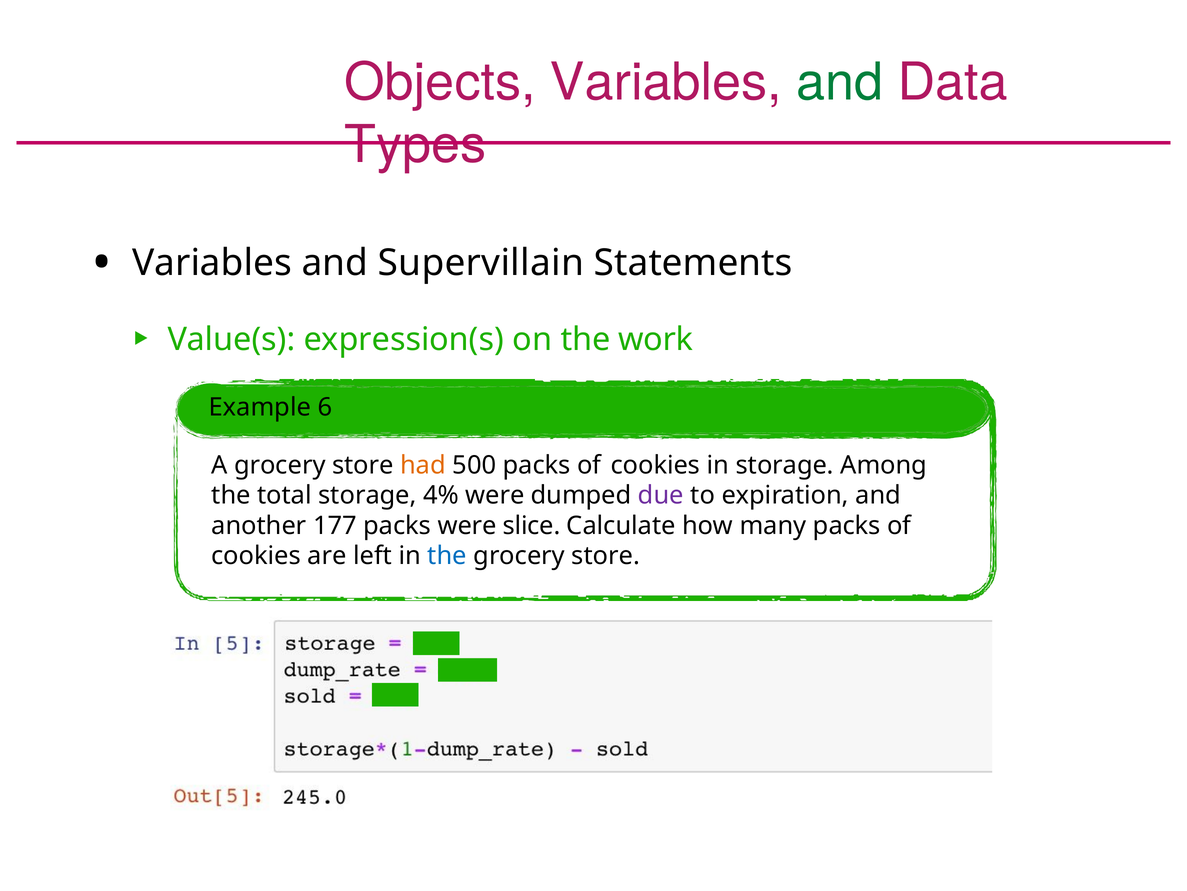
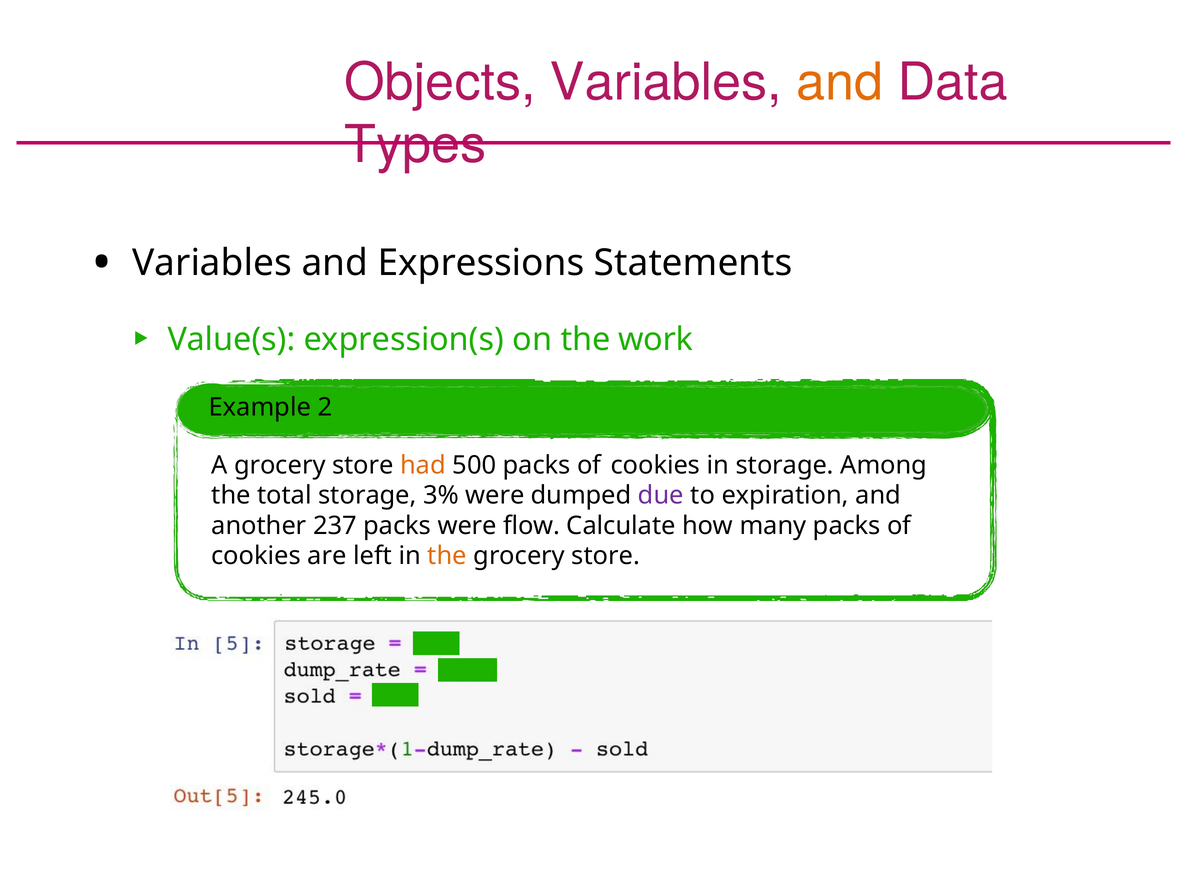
and at (840, 82) colour: green -> orange
Supervillain: Supervillain -> Expressions
6: 6 -> 2
4%: 4% -> 3%
177: 177 -> 237
slice: slice -> flow
the at (447, 555) colour: blue -> orange
